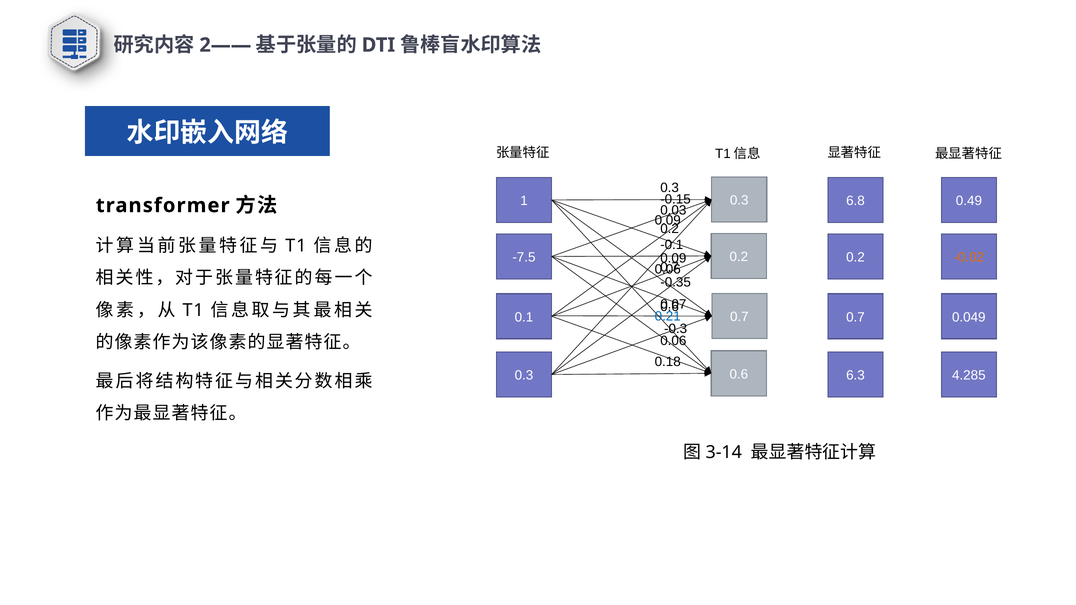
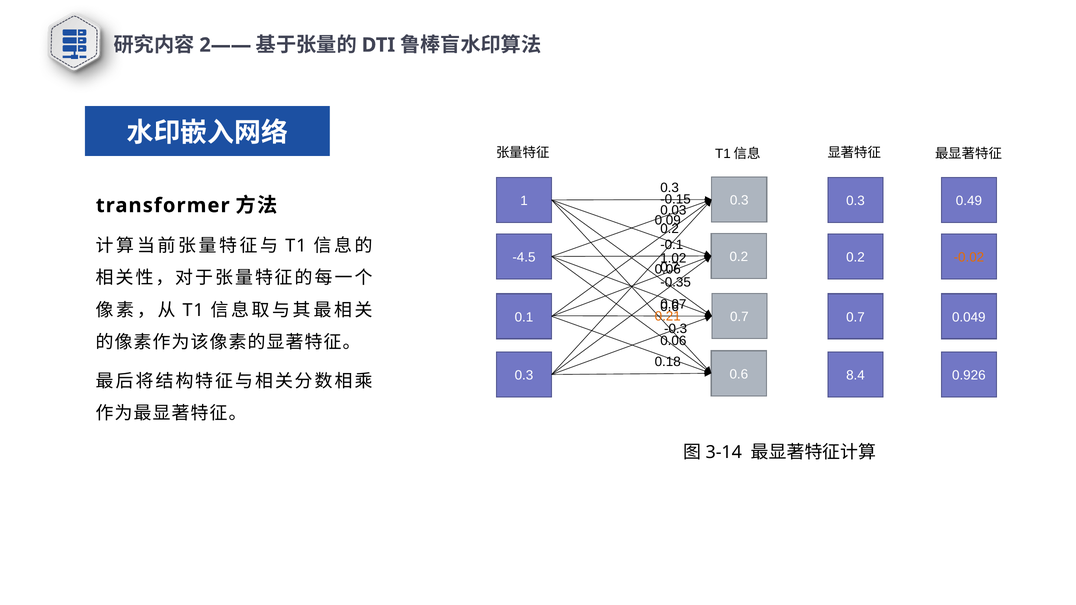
6.8 at (855, 201): 6.8 -> 0.3
-7.5: -7.5 -> -4.5
0.09 at (673, 258): 0.09 -> 1.02
0.21 colour: blue -> orange
6.3: 6.3 -> 8.4
4.285: 4.285 -> 0.926
